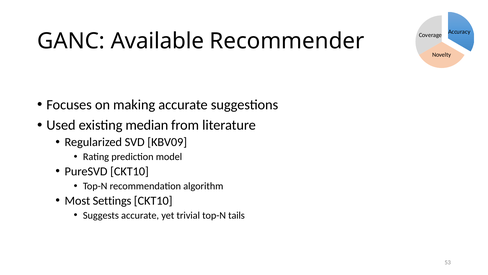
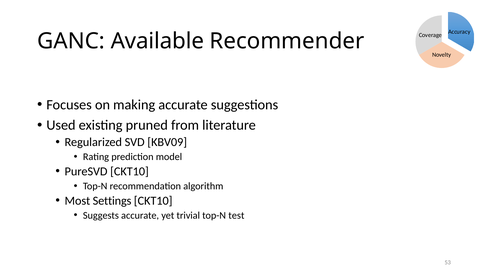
median: median -> pruned
tails: tails -> test
